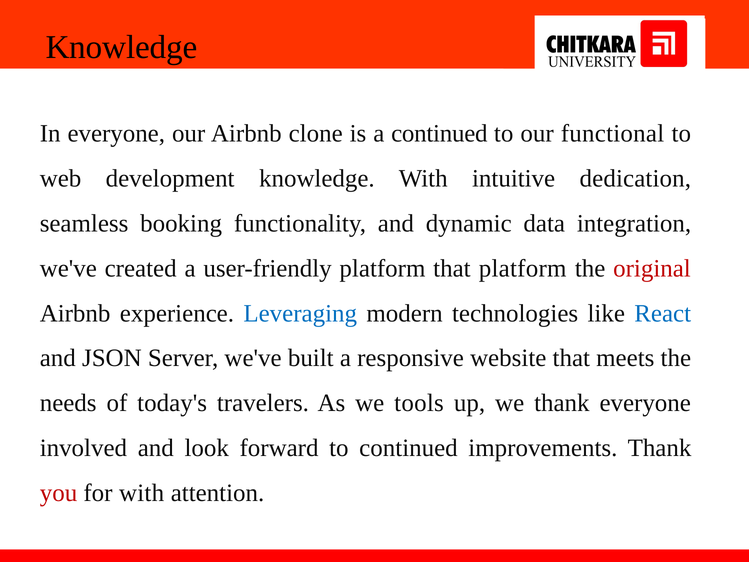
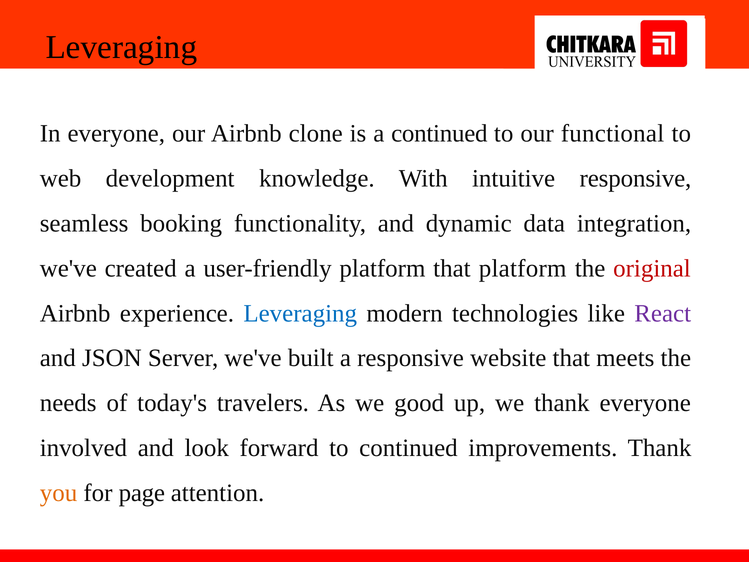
Knowledge at (122, 47): Knowledge -> Leveraging
intuitive dedication: dedication -> responsive
React colour: blue -> purple
tools: tools -> good
you colour: red -> orange
for with: with -> page
